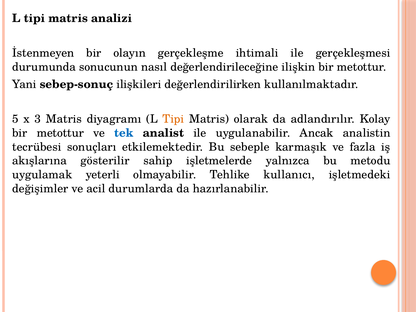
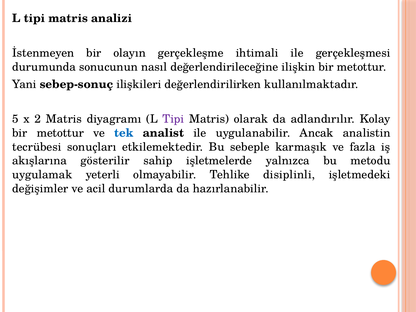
3: 3 -> 2
Tipi at (173, 119) colour: orange -> purple
kullanıcı: kullanıcı -> disiplinli
